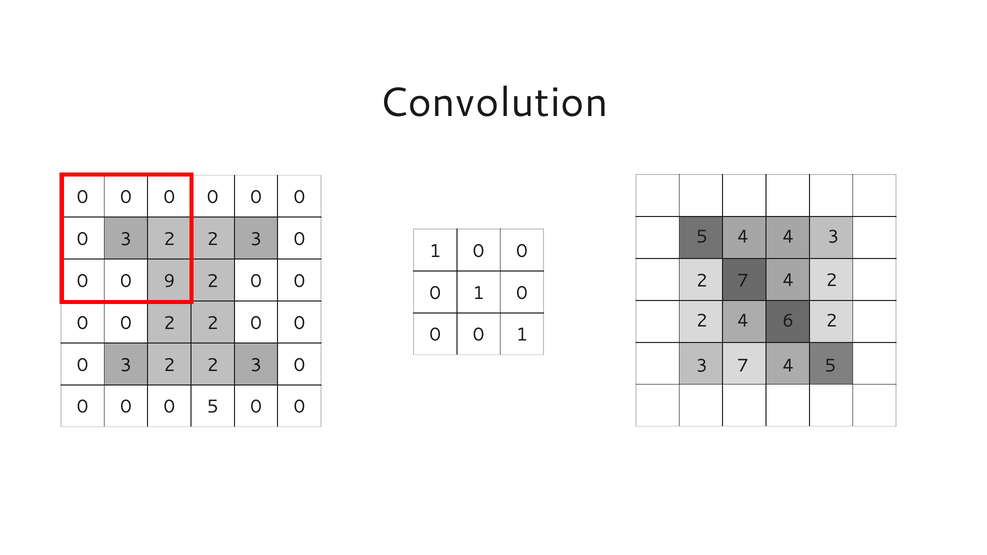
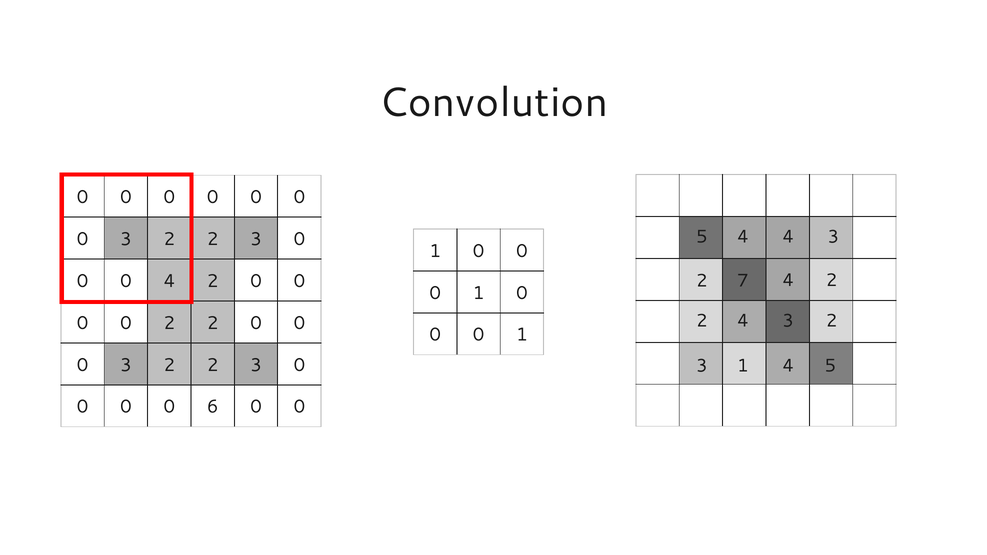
0 9: 9 -> 4
2 4 6: 6 -> 3
3 7: 7 -> 1
0 5: 5 -> 6
